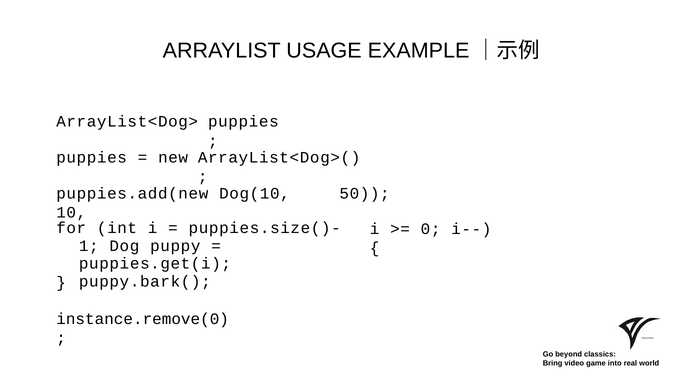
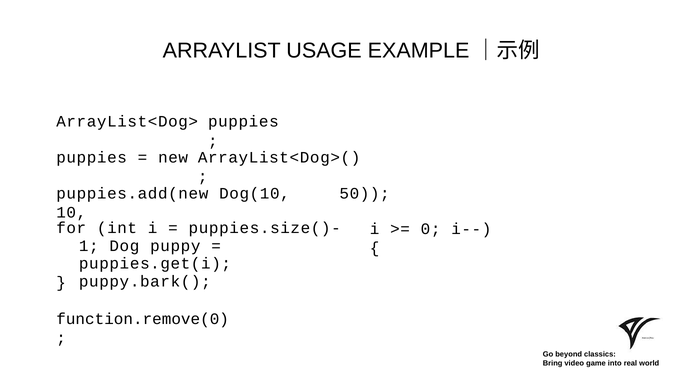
instance.remove(0: instance.remove(0 -> function.remove(0
